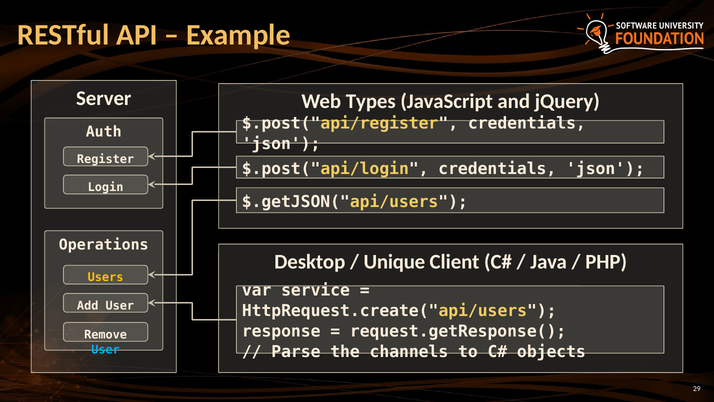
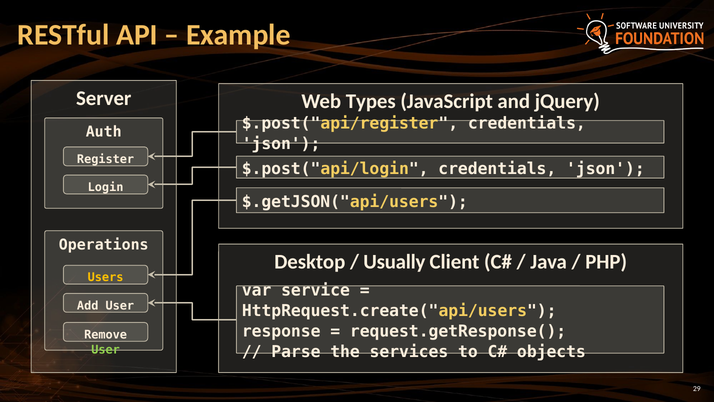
Unique: Unique -> Usually
User at (106, 349) colour: light blue -> light green
channels: channels -> services
